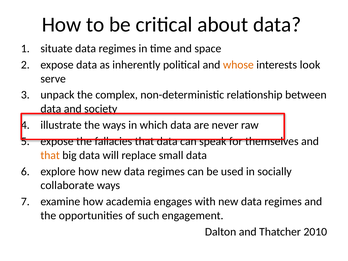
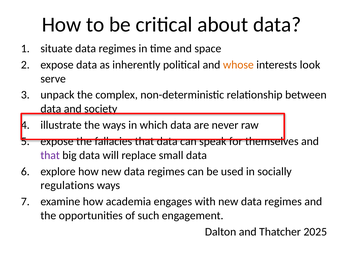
that at (50, 155) colour: orange -> purple
collaborate: collaborate -> regulations
2010: 2010 -> 2025
